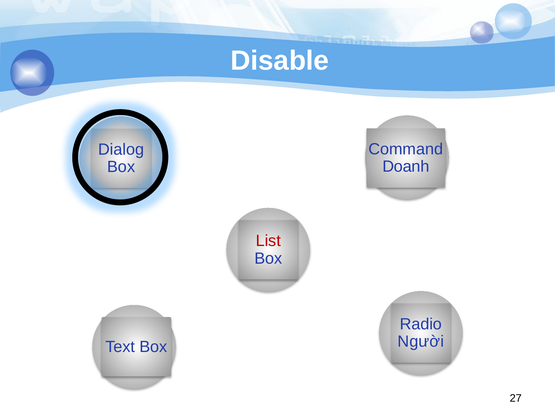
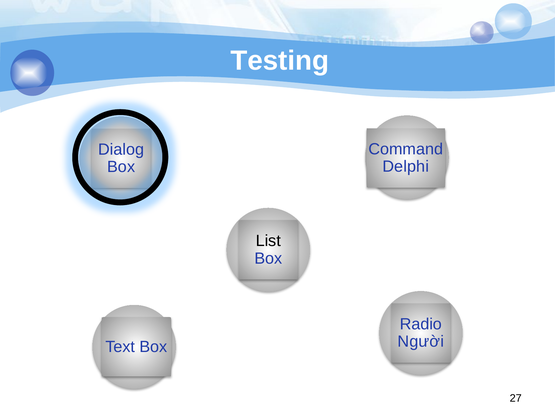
Disable: Disable -> Testing
Doanh: Doanh -> Delphi
List colour: red -> black
